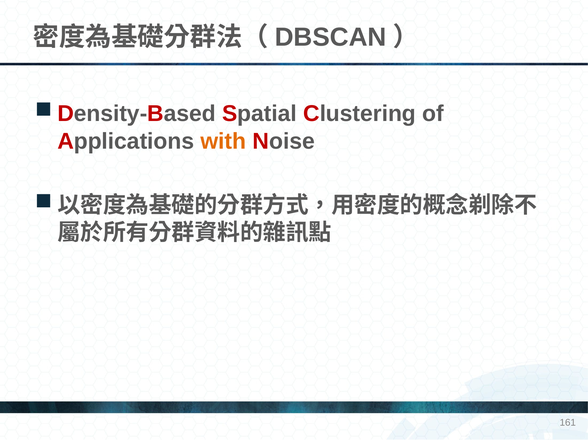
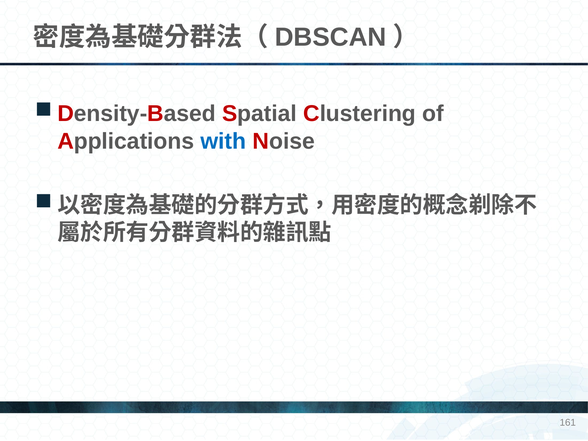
with colour: orange -> blue
